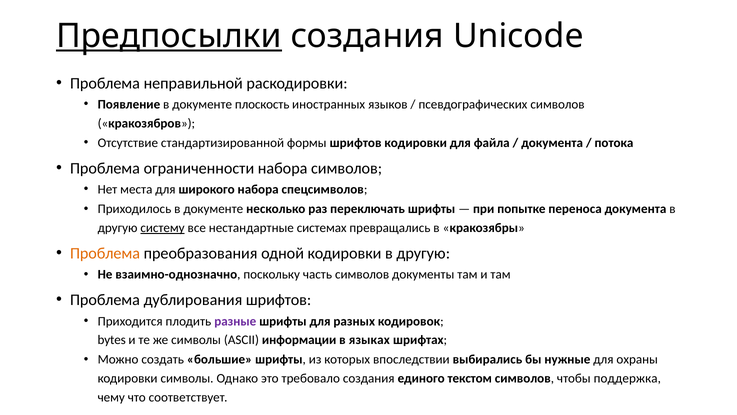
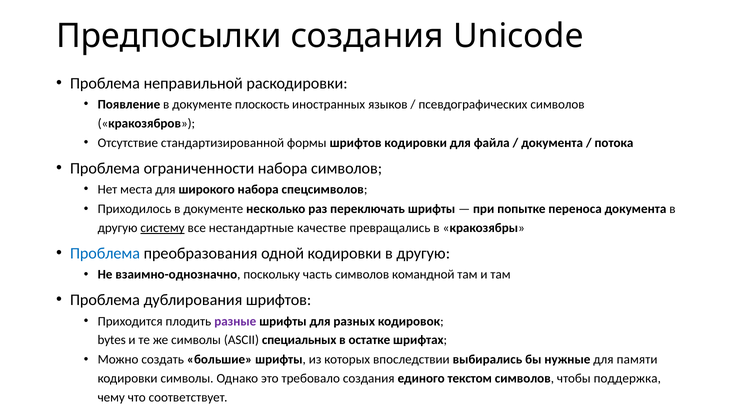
Предпосылки underline: present -> none
системах: системах -> качестве
Проблема at (105, 253) colour: orange -> blue
документы: документы -> командной
информации: информации -> специальных
языках: языках -> остатке
охраны: охраны -> памяти
